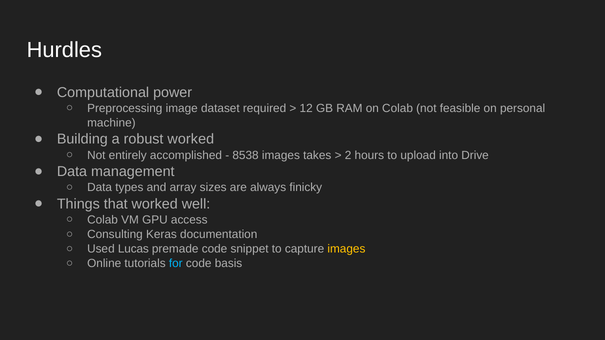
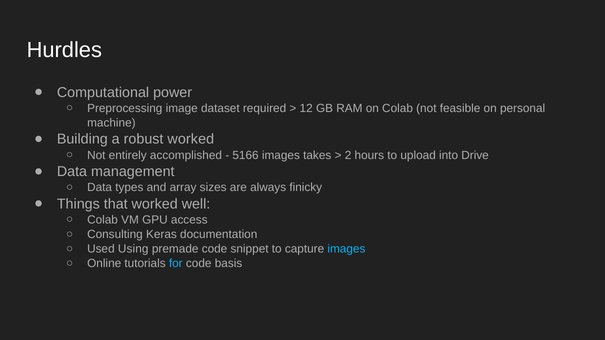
8538: 8538 -> 5166
Lucas: Lucas -> Using
images at (346, 249) colour: yellow -> light blue
